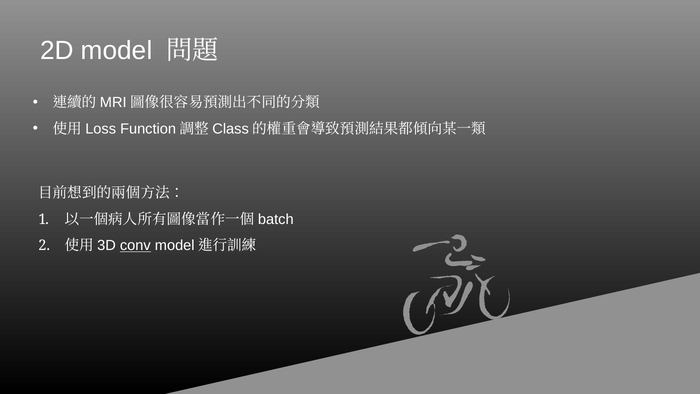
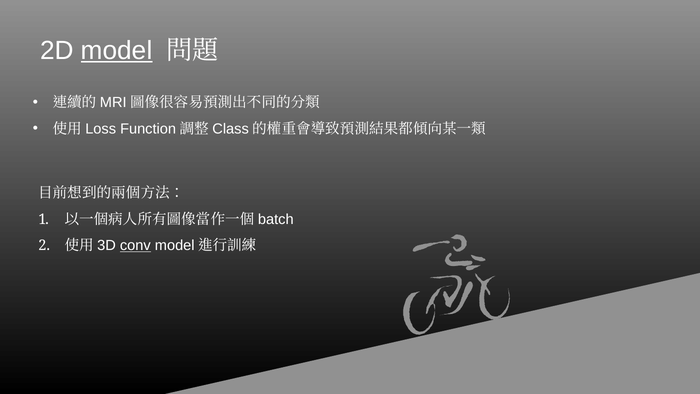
model underline: none -> present
